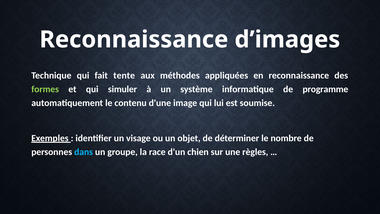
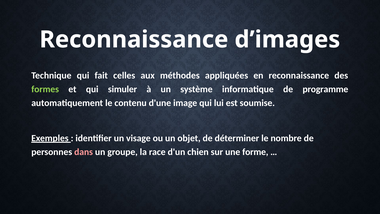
tente: tente -> celles
dans colour: light blue -> pink
règles: règles -> forme
